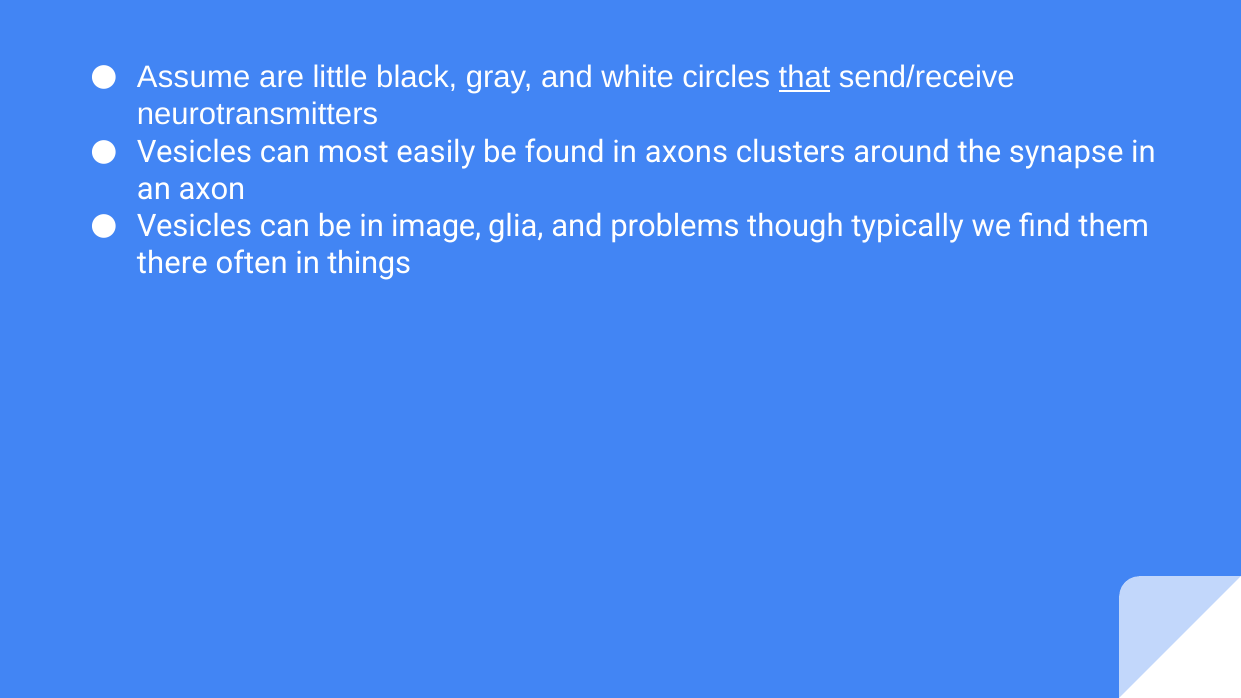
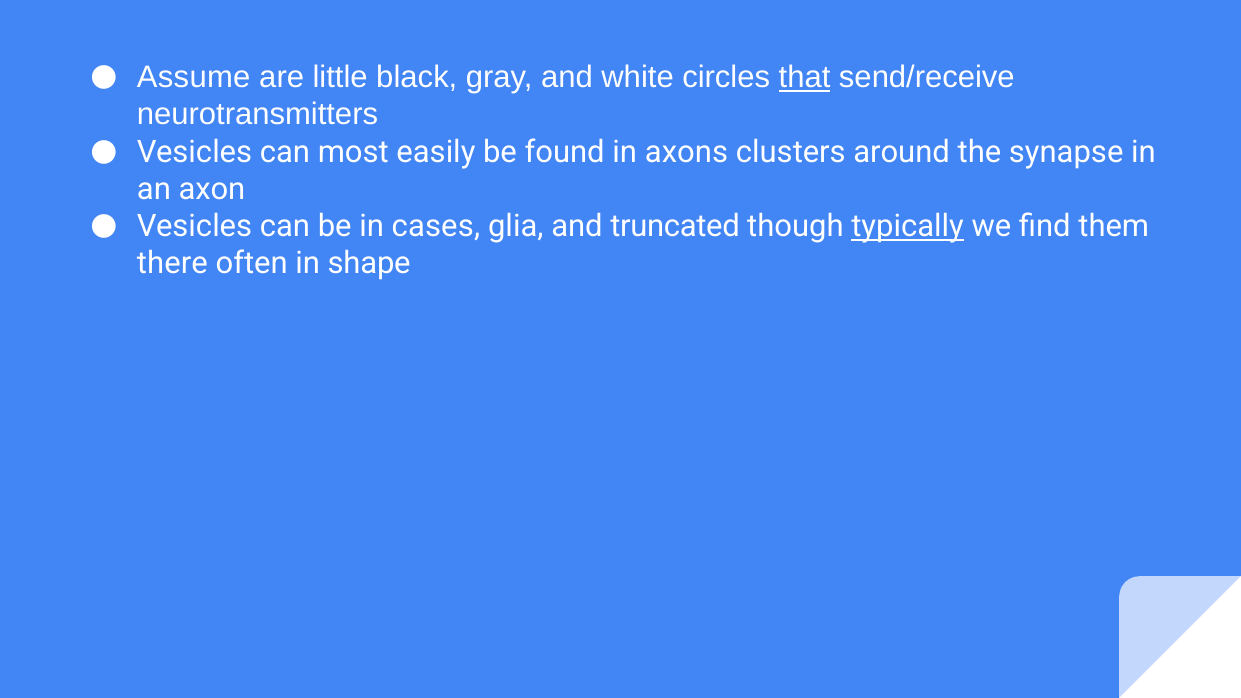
image: image -> cases
problems: problems -> truncated
typically underline: none -> present
things: things -> shape
